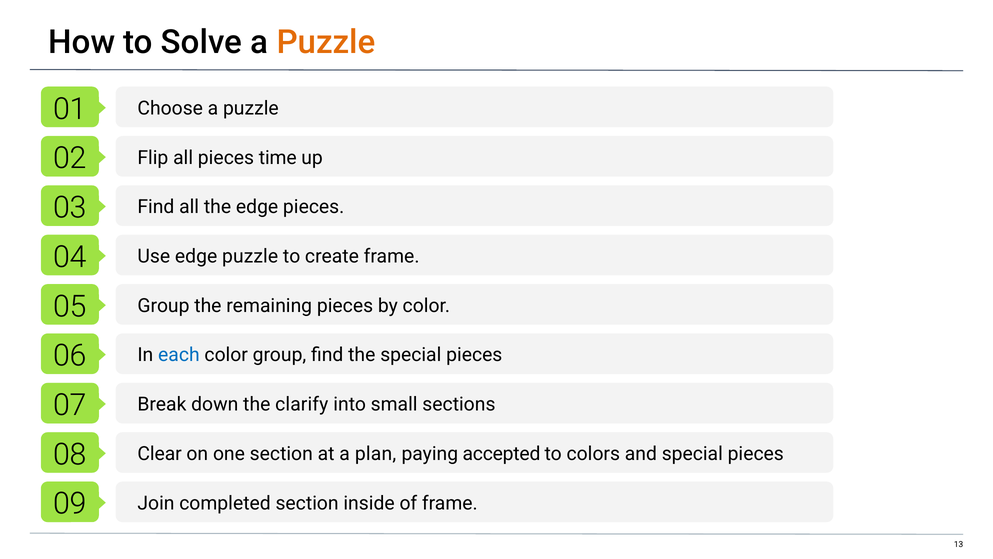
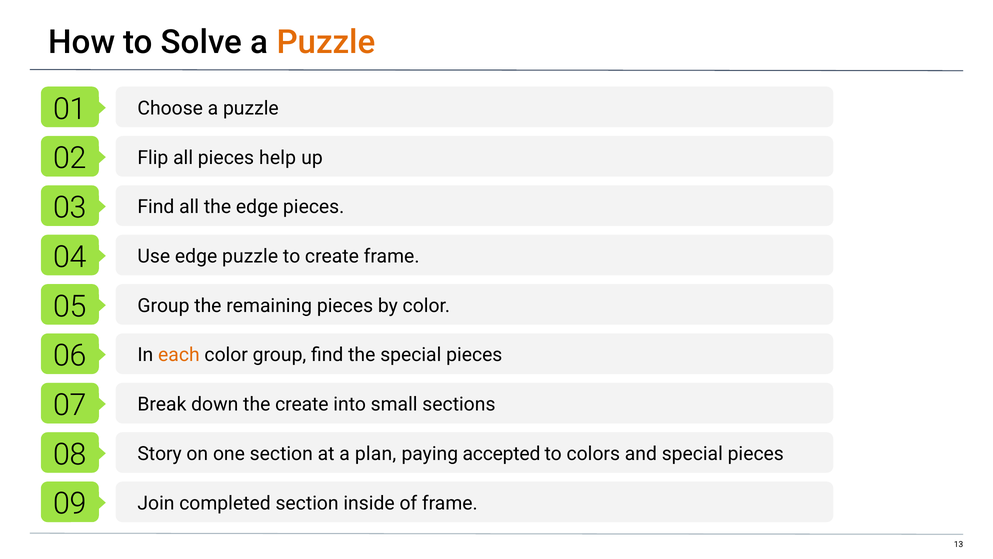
time: time -> help
each colour: blue -> orange
the clarify: clarify -> create
Clear: Clear -> Story
